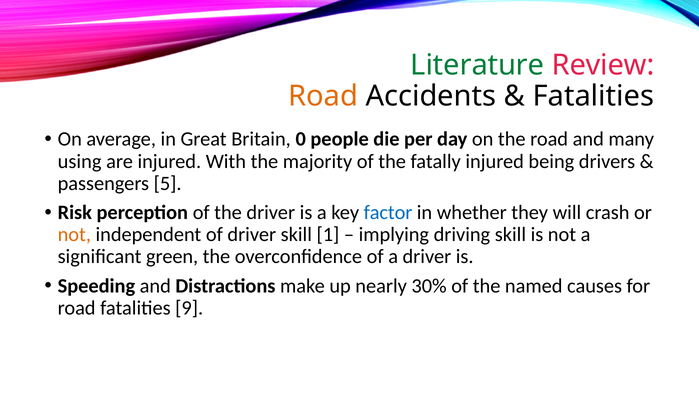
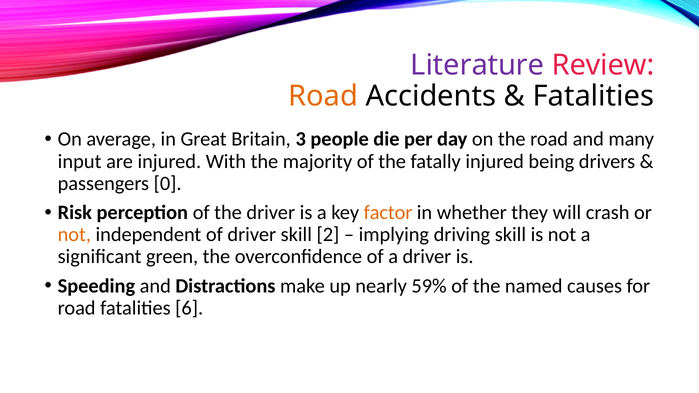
Literature colour: green -> purple
0: 0 -> 3
using: using -> input
5: 5 -> 0
factor colour: blue -> orange
1: 1 -> 2
30%: 30% -> 59%
9: 9 -> 6
